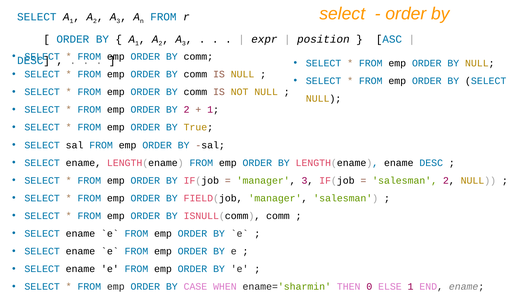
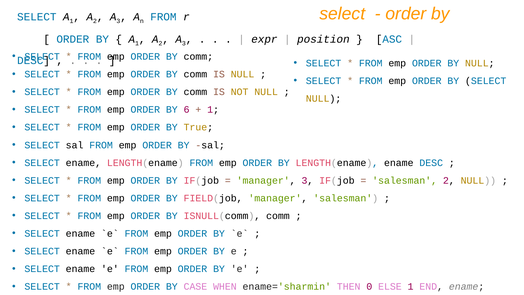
BY 2: 2 -> 6
